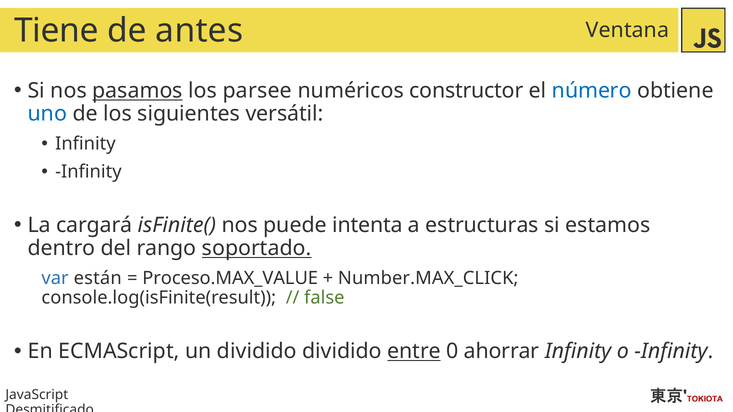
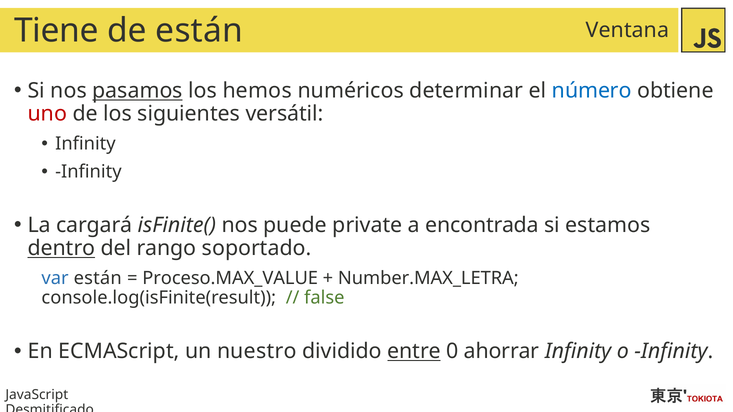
de antes: antes -> están
parsee: parsee -> hemos
constructor: constructor -> determinar
uno colour: blue -> red
intenta: intenta -> private
estructuras: estructuras -> encontrada
dentro underline: none -> present
soportado underline: present -> none
Number.MAX_CLICK: Number.MAX_CLICK -> Number.MAX_LETRA
un dividido: dividido -> nuestro
